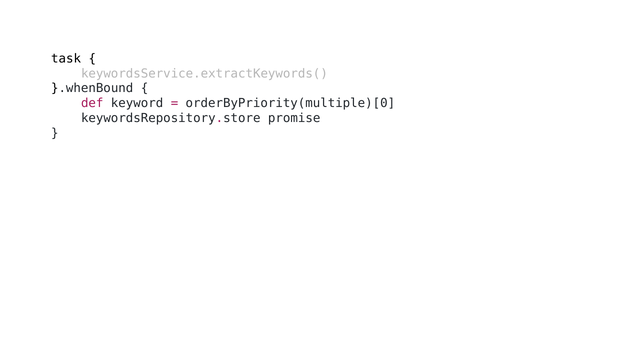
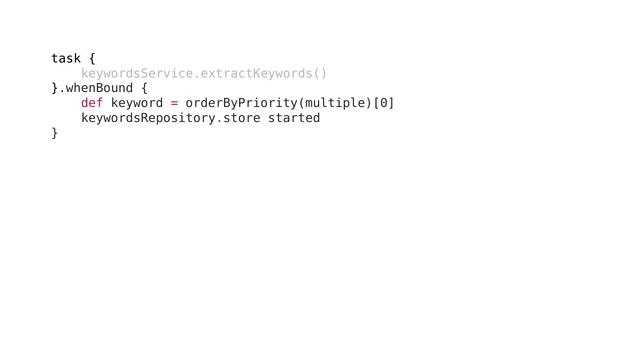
promise: promise -> started
